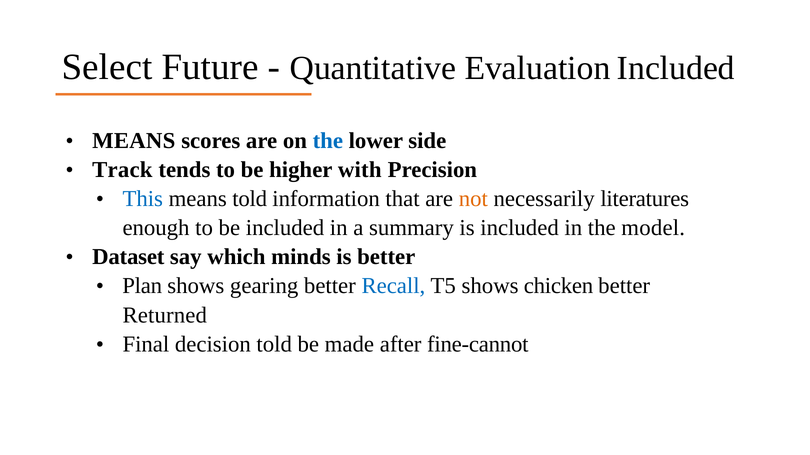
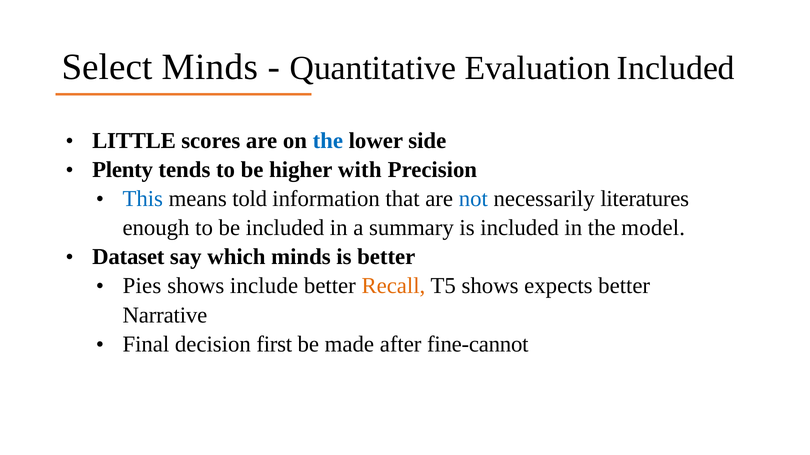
Select Future: Future -> Minds
MEANS at (134, 141): MEANS -> LITTLE
Track: Track -> Plenty
not colour: orange -> blue
Plan: Plan -> Pies
gearing: gearing -> include
Recall colour: blue -> orange
chicken: chicken -> expects
Returned: Returned -> Narrative
decision told: told -> first
